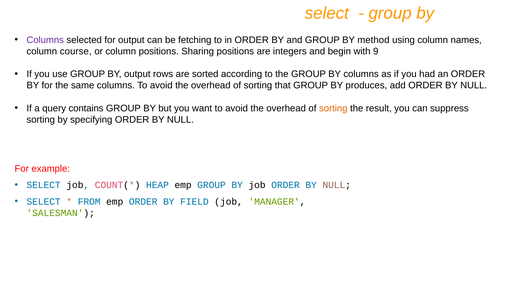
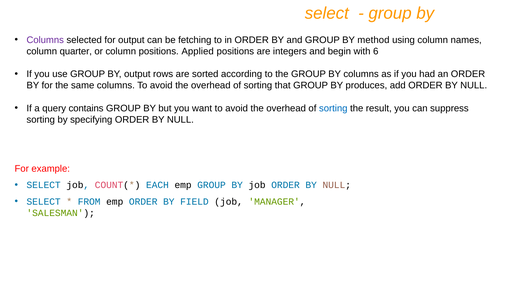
course: course -> quarter
Sharing: Sharing -> Applied
9: 9 -> 6
sorting at (333, 108) colour: orange -> blue
HEAP: HEAP -> EACH
